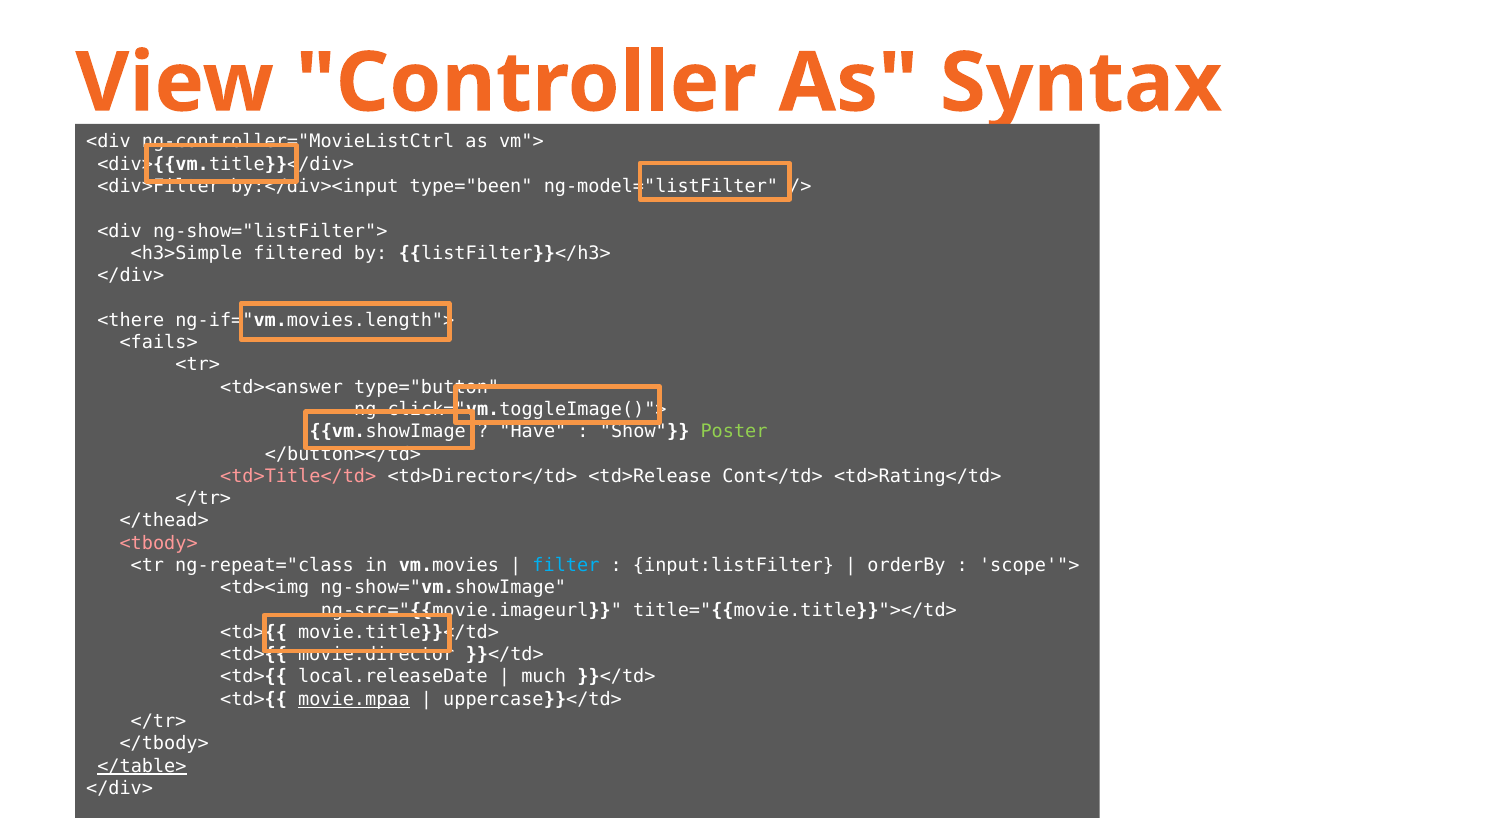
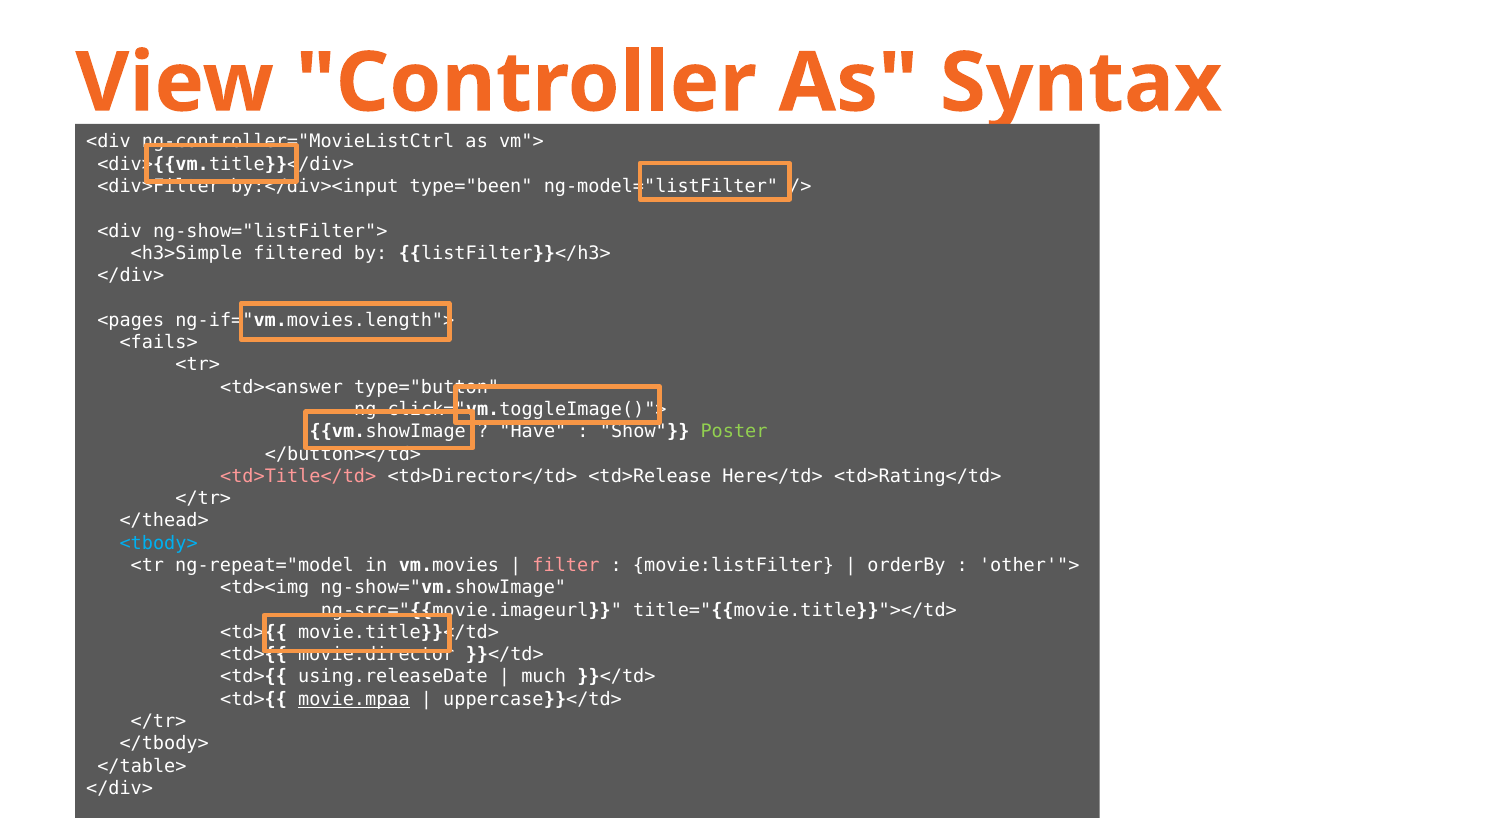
<there: <there -> <pages
Cont</td>: Cont</td> -> Here</td>
<tbody> colour: pink -> light blue
ng-repeat="class: ng-repeat="class -> ng-repeat="model
filter colour: light blue -> pink
input:listFilter: input:listFilter -> movie:listFilter
scope'">: scope'"> -> other'">
local.releaseDate: local.releaseDate -> using.releaseDate
</table> underline: present -> none
